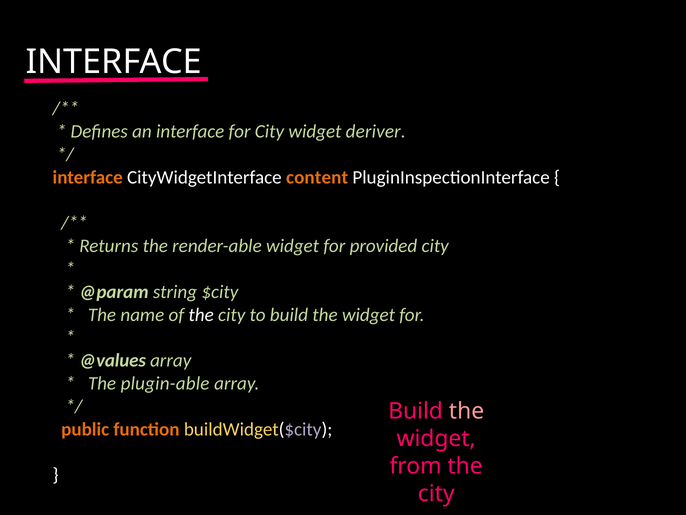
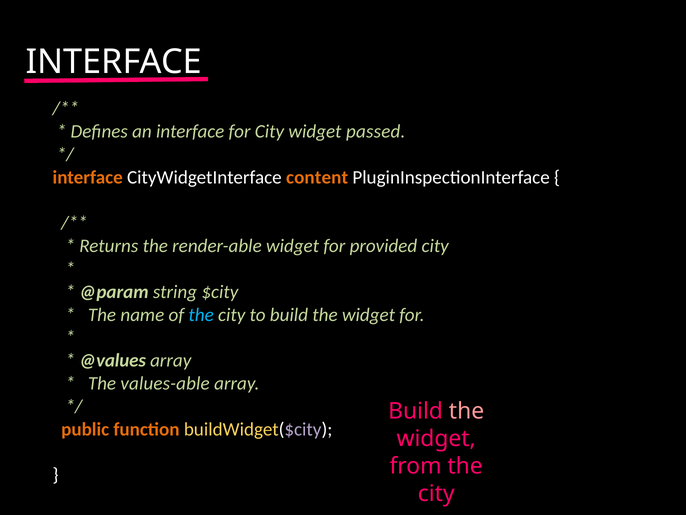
deriver: deriver -> passed
the at (201, 314) colour: white -> light blue
plugin-able: plugin-able -> values-able
